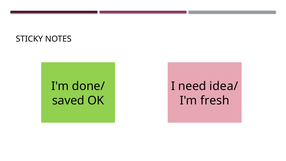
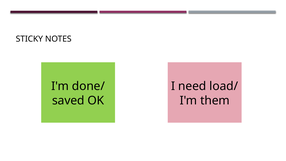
idea/: idea/ -> load/
fresh: fresh -> them
